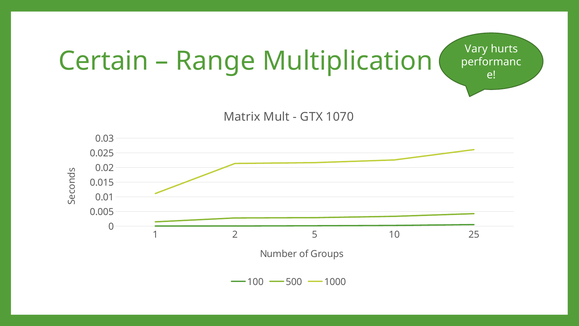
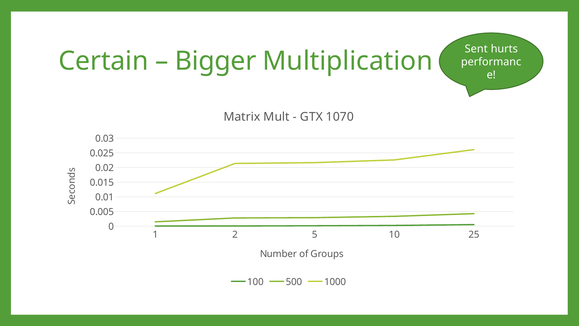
Vary: Vary -> Sent
Range: Range -> Bigger
